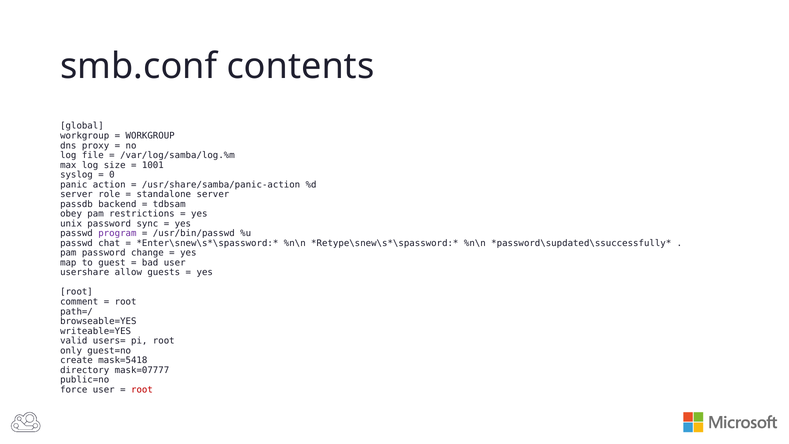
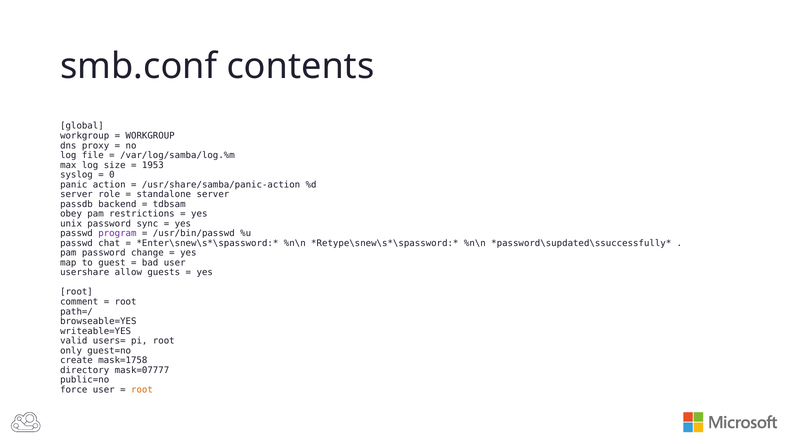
1001: 1001 -> 1953
mask=5418: mask=5418 -> mask=1758
root at (142, 390) colour: red -> orange
